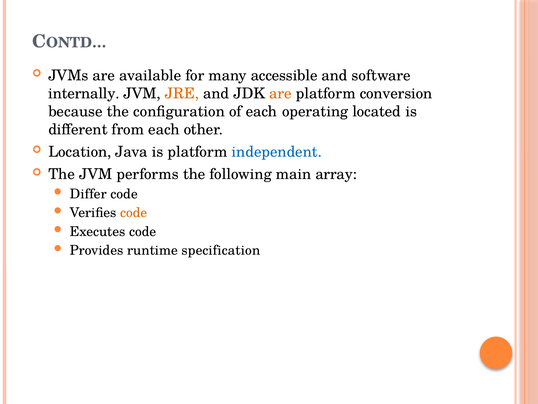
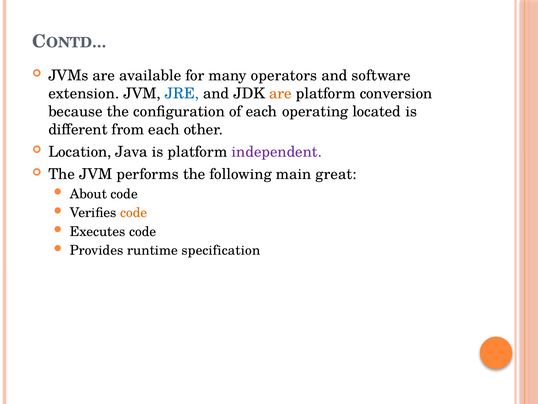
accessible: accessible -> operators
internally: internally -> extension
JRE colour: orange -> blue
independent colour: blue -> purple
array: array -> great
Differ: Differ -> About
